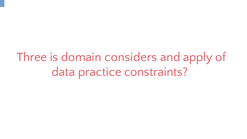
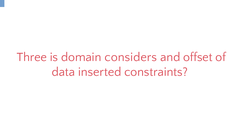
apply: apply -> offset
practice: practice -> inserted
